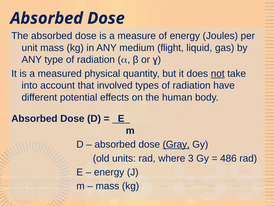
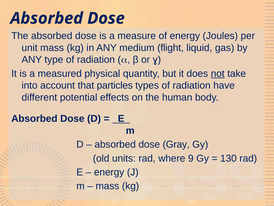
involved: involved -> particles
Gray underline: present -> none
3: 3 -> 9
486: 486 -> 130
